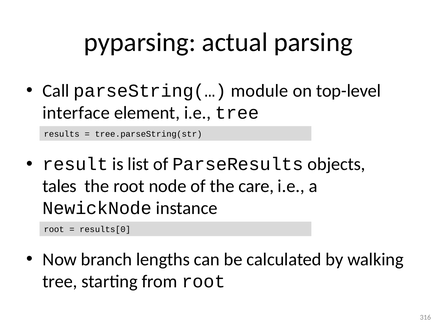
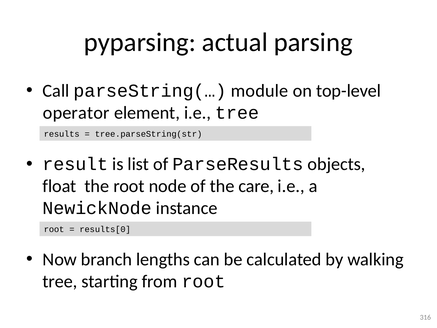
interface: interface -> operator
tales: tales -> float
